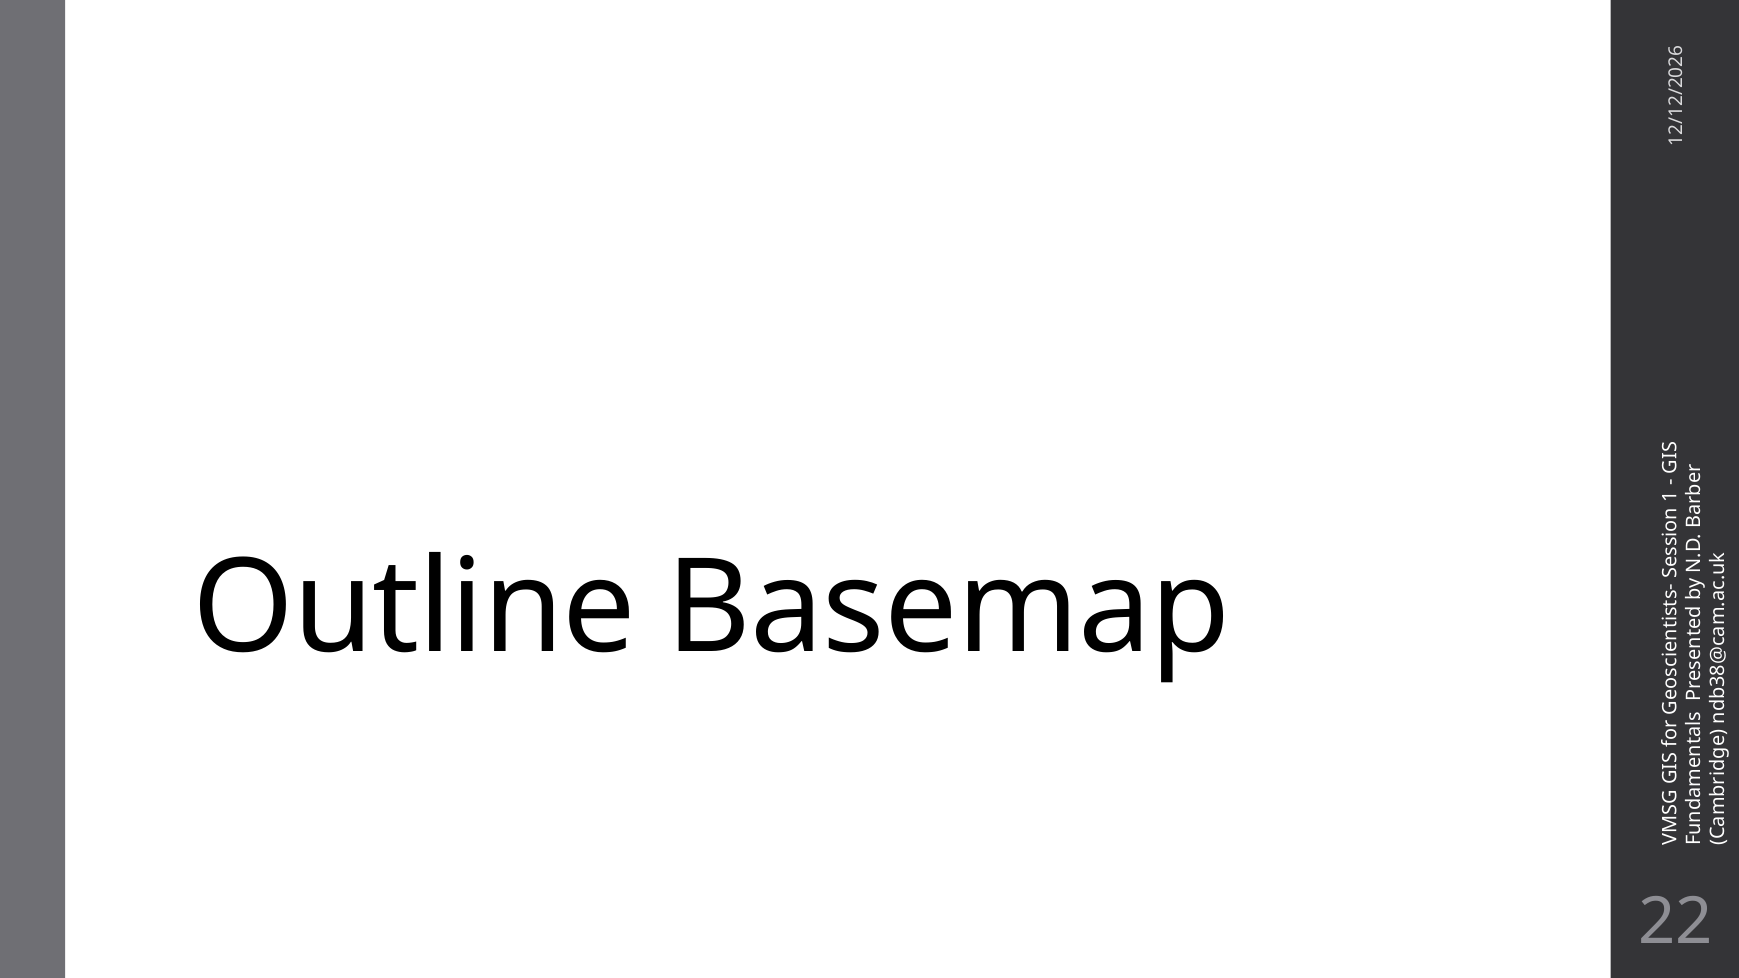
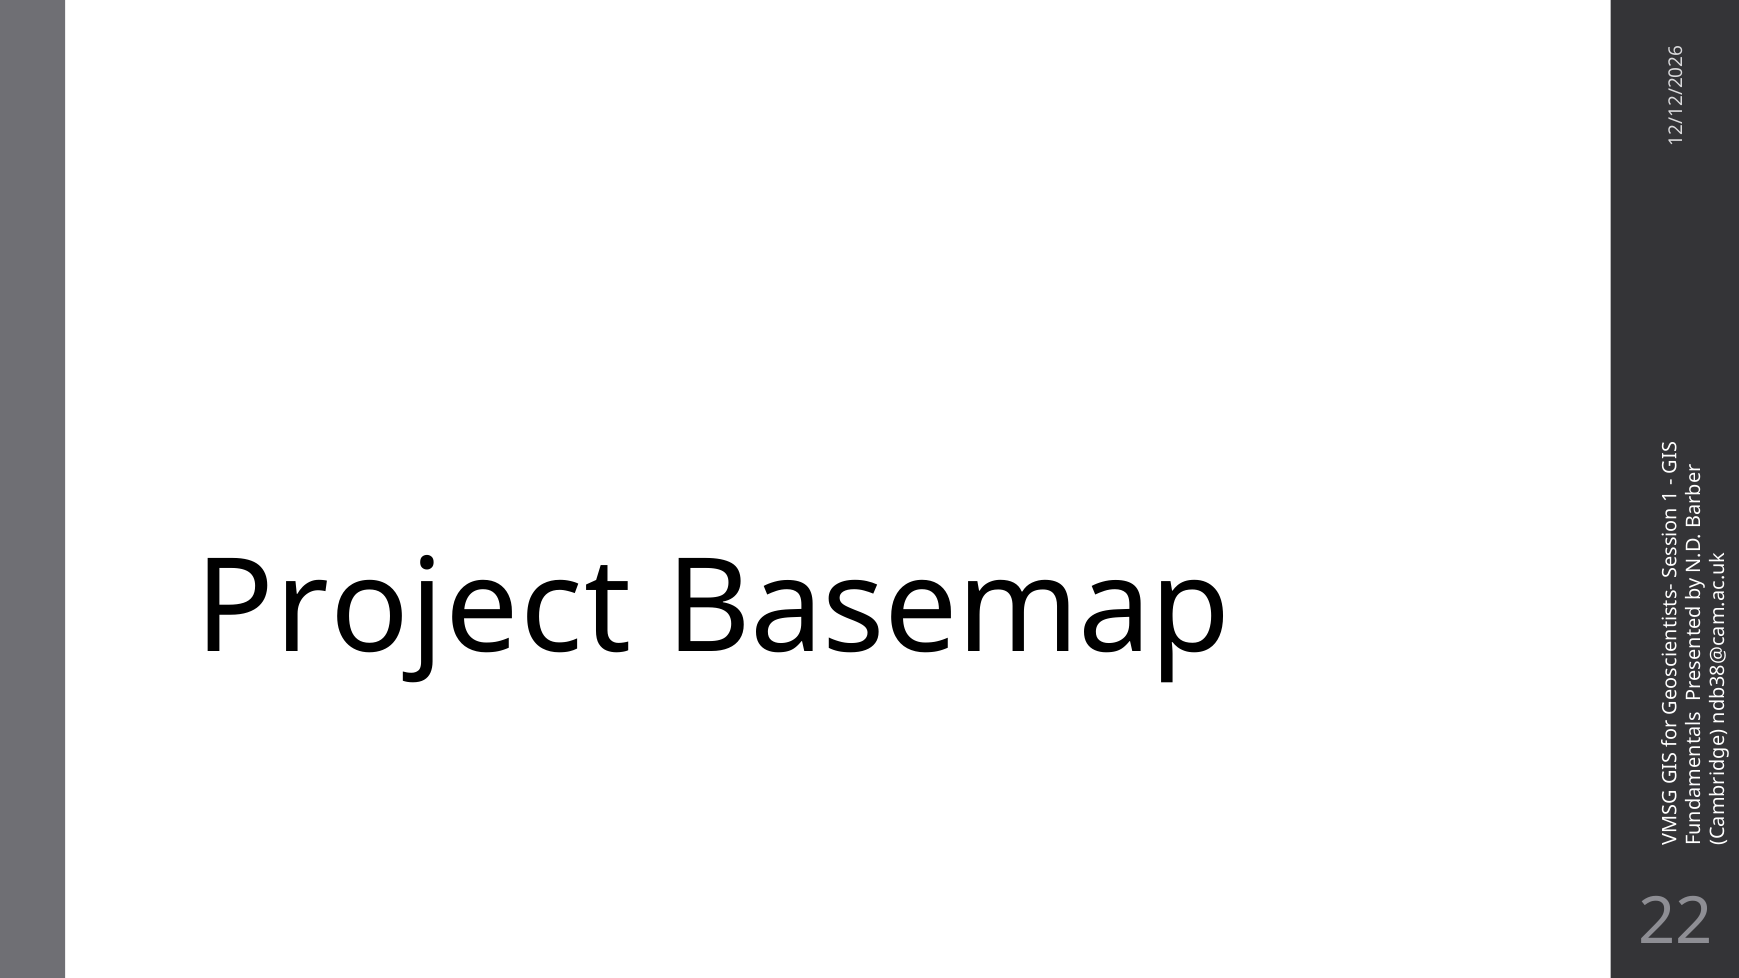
Outline: Outline -> Project
